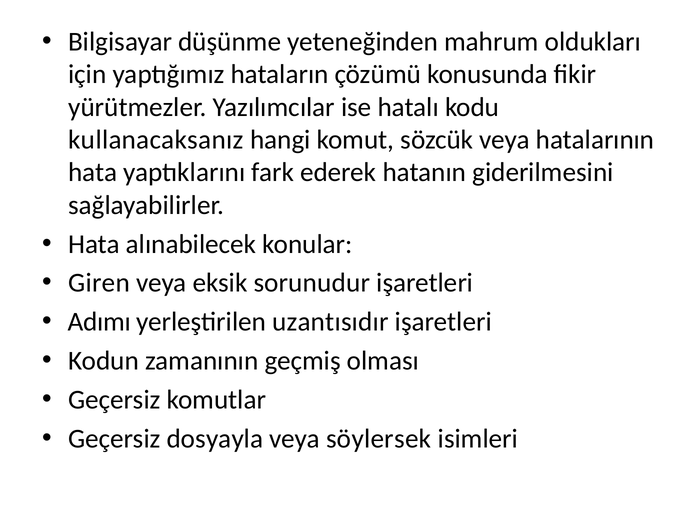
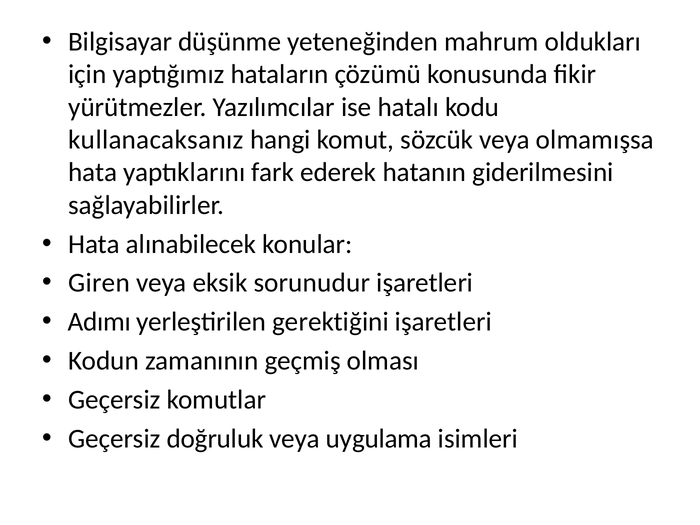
hatalarının: hatalarının -> olmamışsa
uzantısıdır: uzantısıdır -> gerektiğini
dosyayla: dosyayla -> doğruluk
söylersek: söylersek -> uygulama
